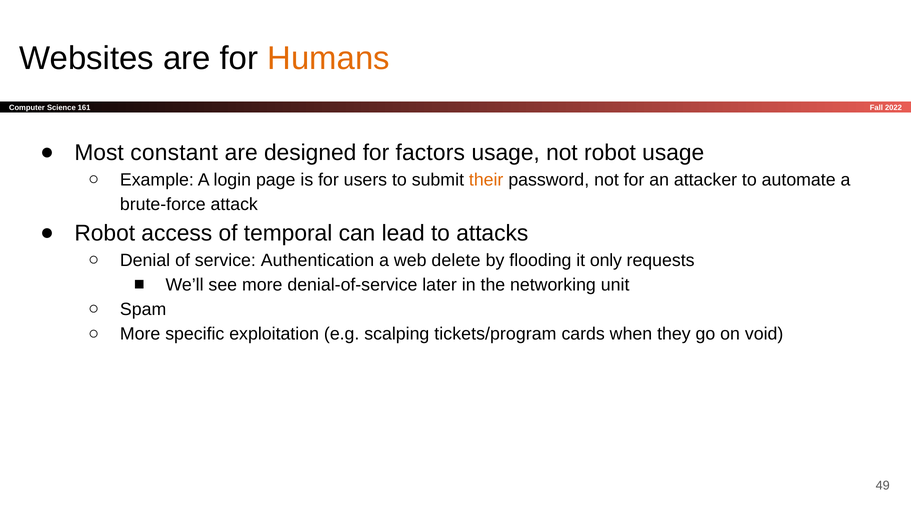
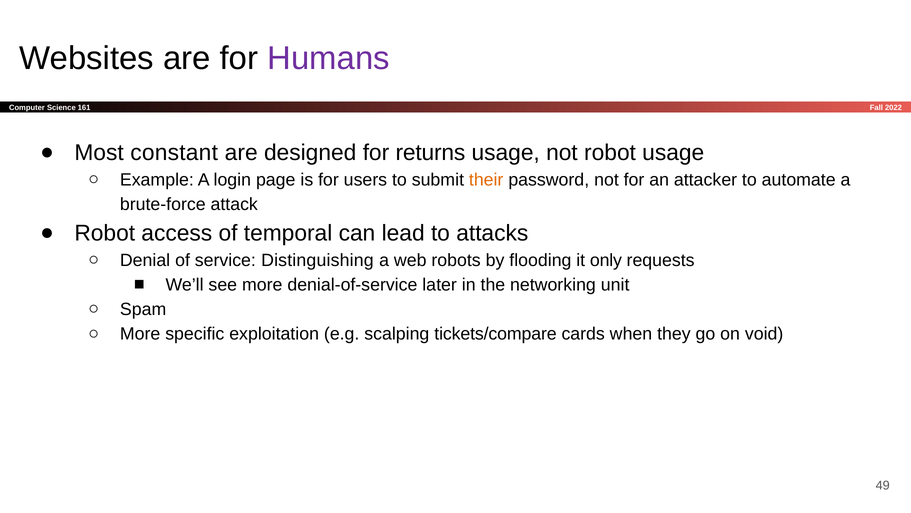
Humans colour: orange -> purple
factors: factors -> returns
Authentication: Authentication -> Distinguishing
delete: delete -> robots
tickets/program: tickets/program -> tickets/compare
